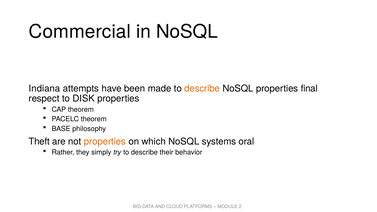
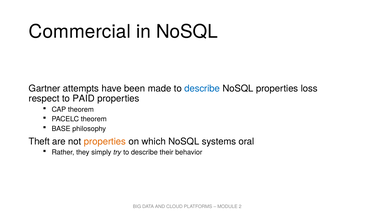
Indiana: Indiana -> Gartner
describe at (202, 88) colour: orange -> blue
final: final -> loss
DISK: DISK -> PAID
